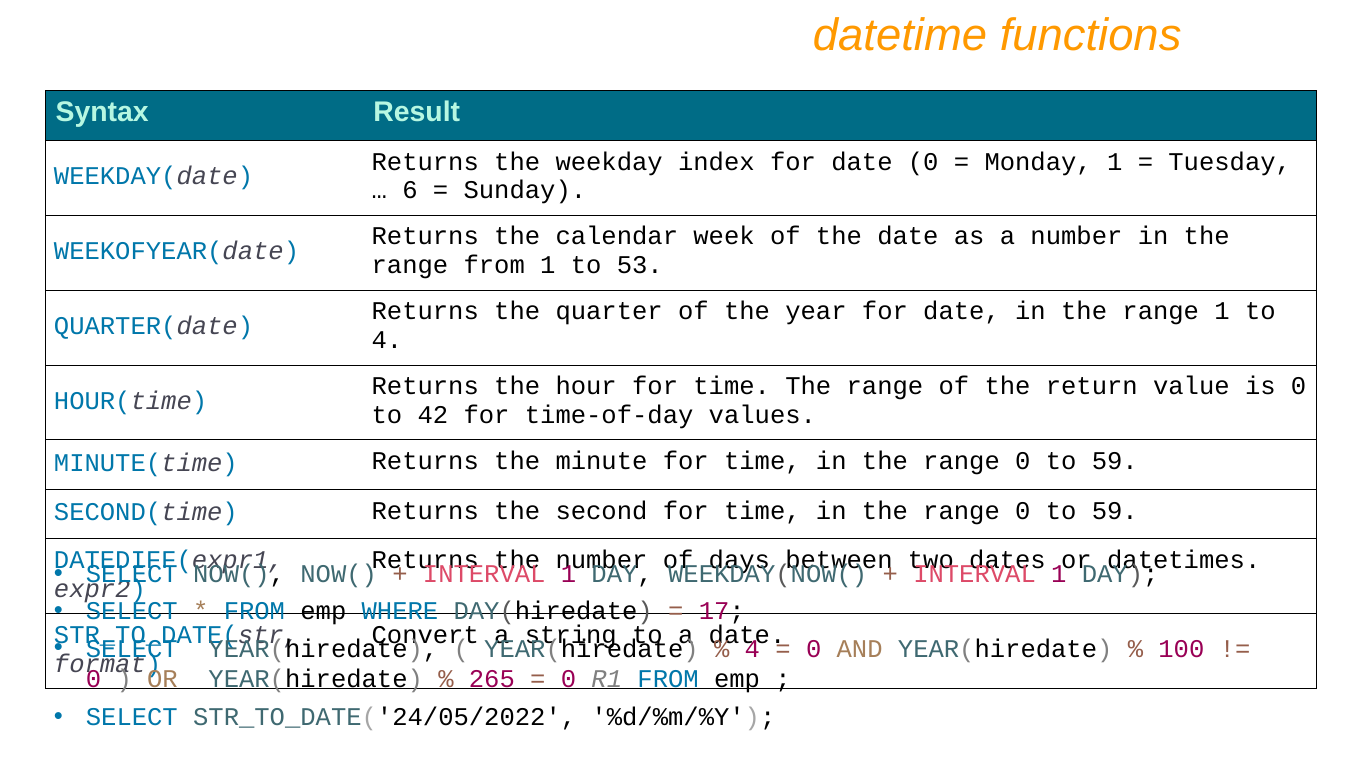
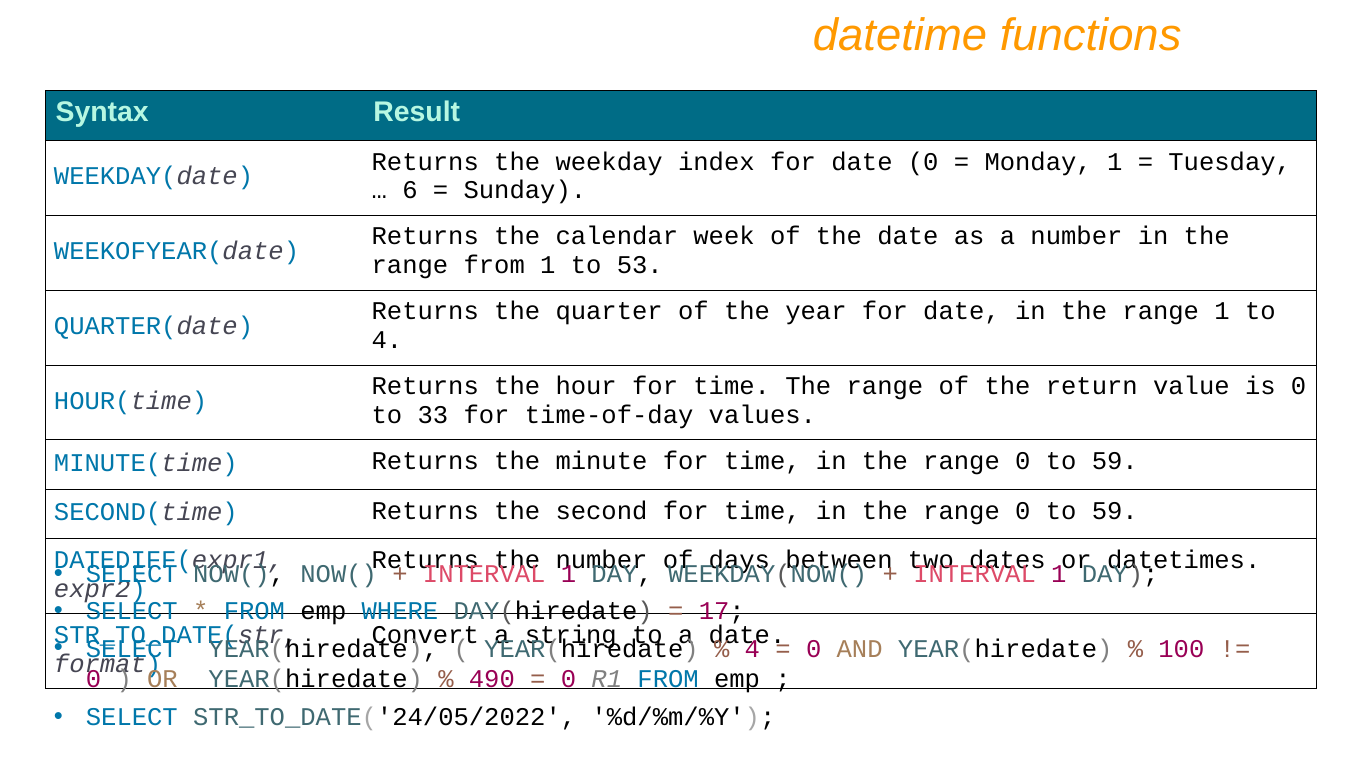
42: 42 -> 33
265: 265 -> 490
